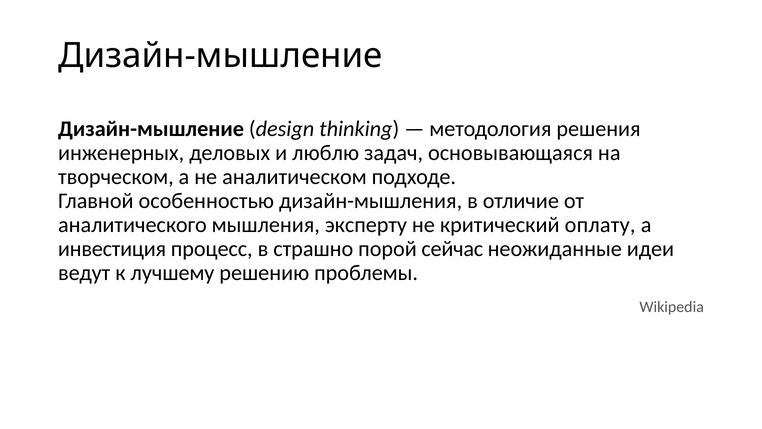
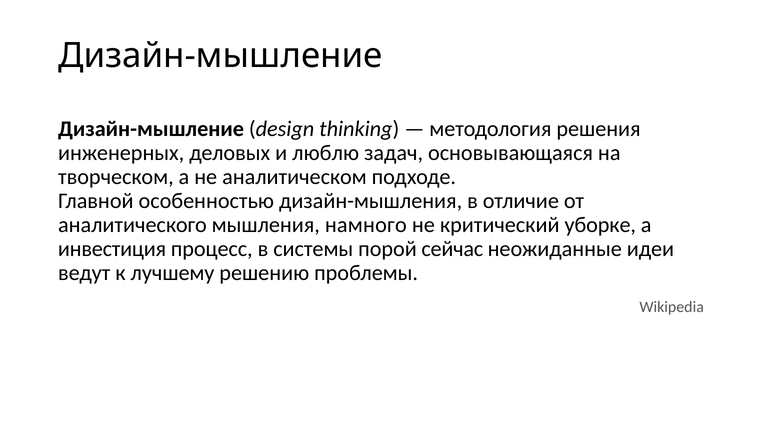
эксперту: эксперту -> намного
оплату: оплату -> уборке
страшно: страшно -> системы
